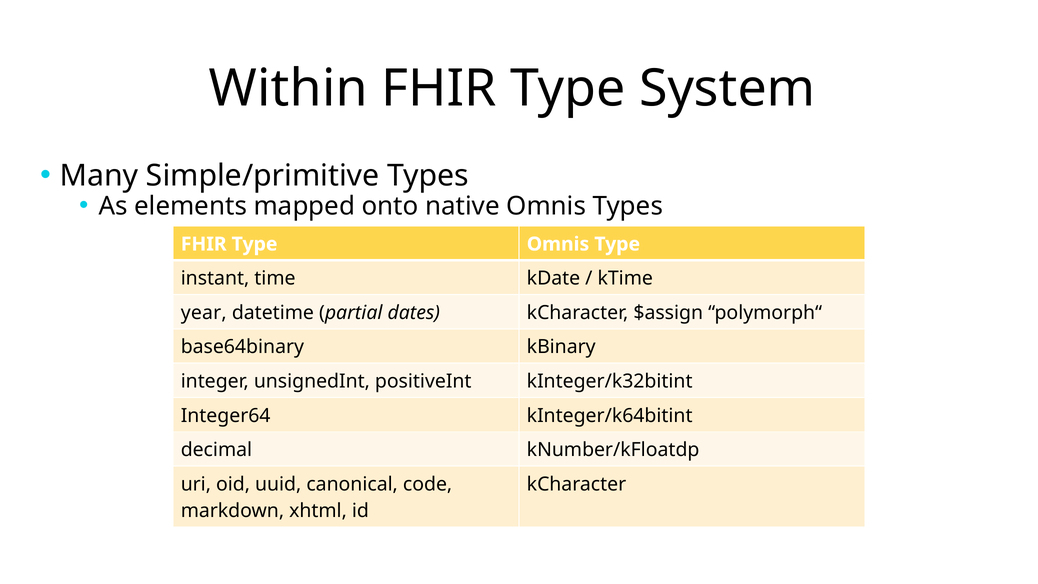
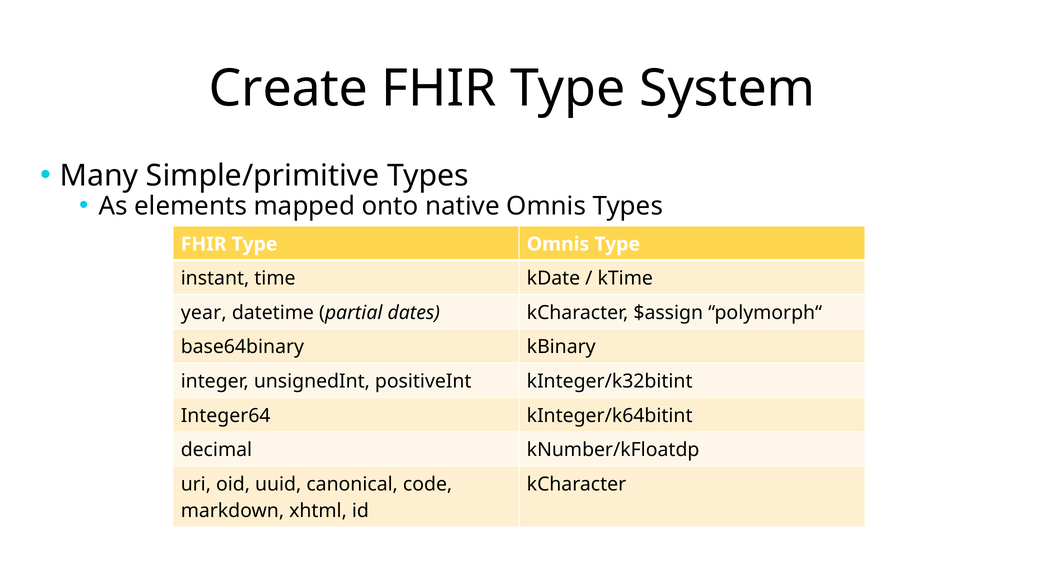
Within: Within -> Create
